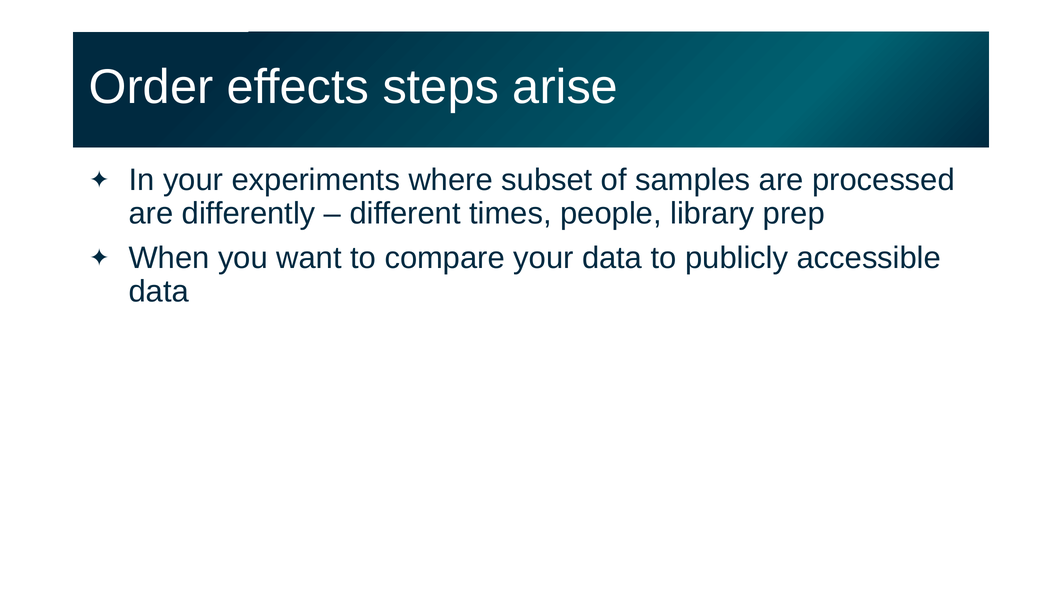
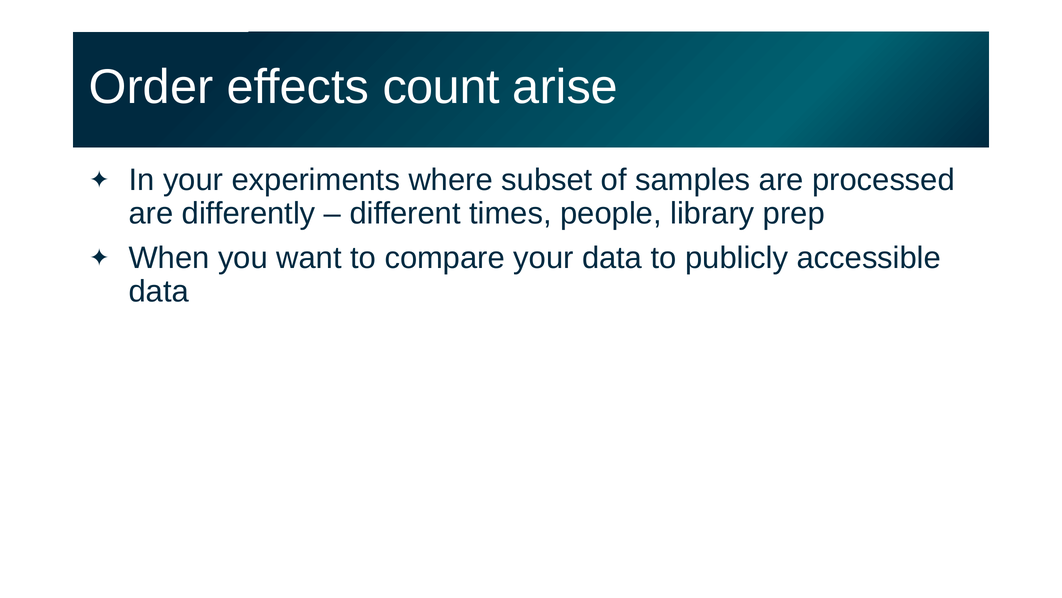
steps: steps -> count
